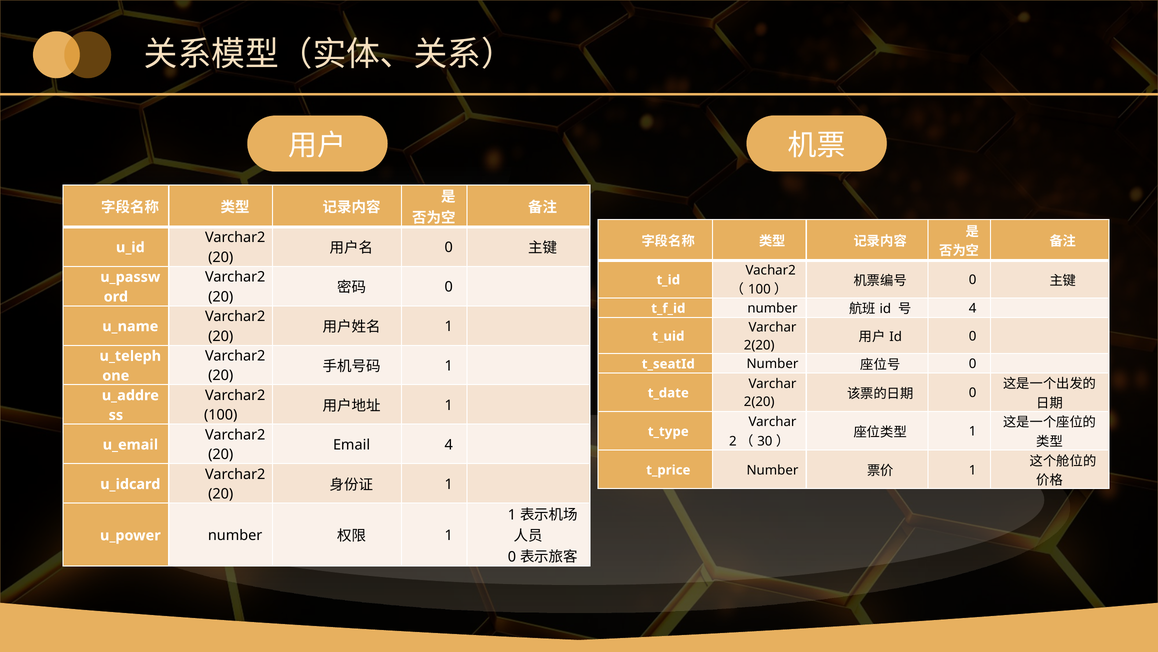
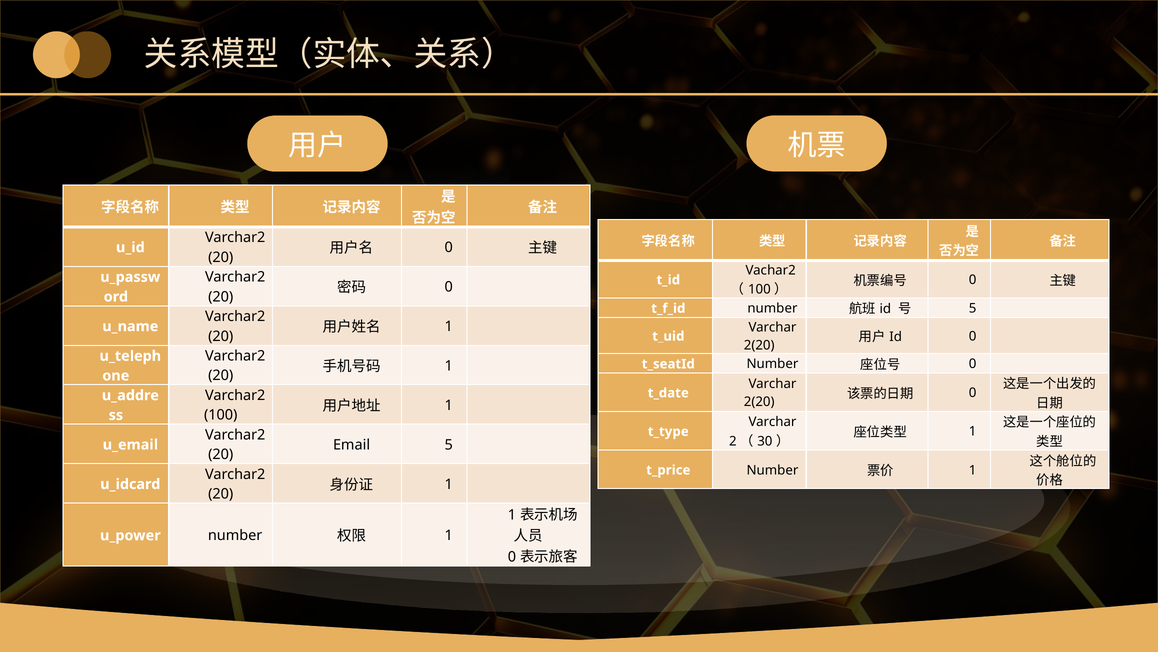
4 at (973, 308): 4 -> 5
Email 4: 4 -> 5
